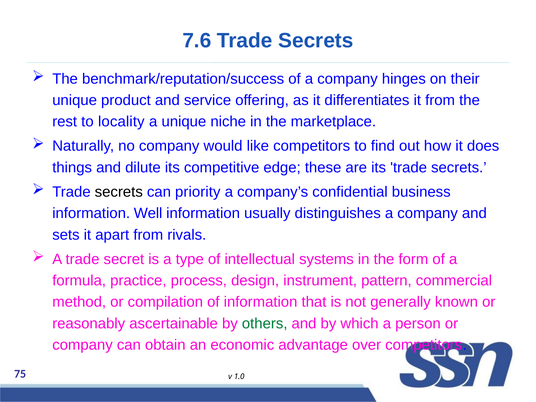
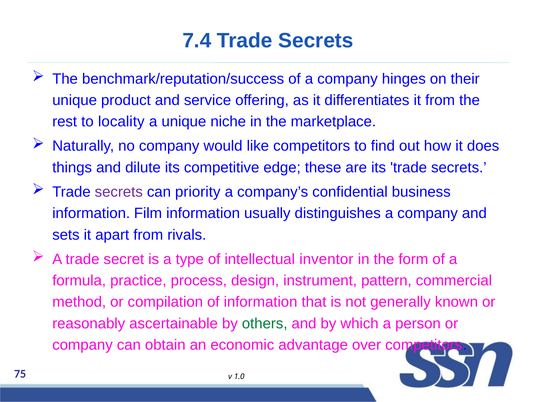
7.6: 7.6 -> 7.4
secrets at (119, 192) colour: black -> purple
Well: Well -> Film
systems: systems -> inventor
